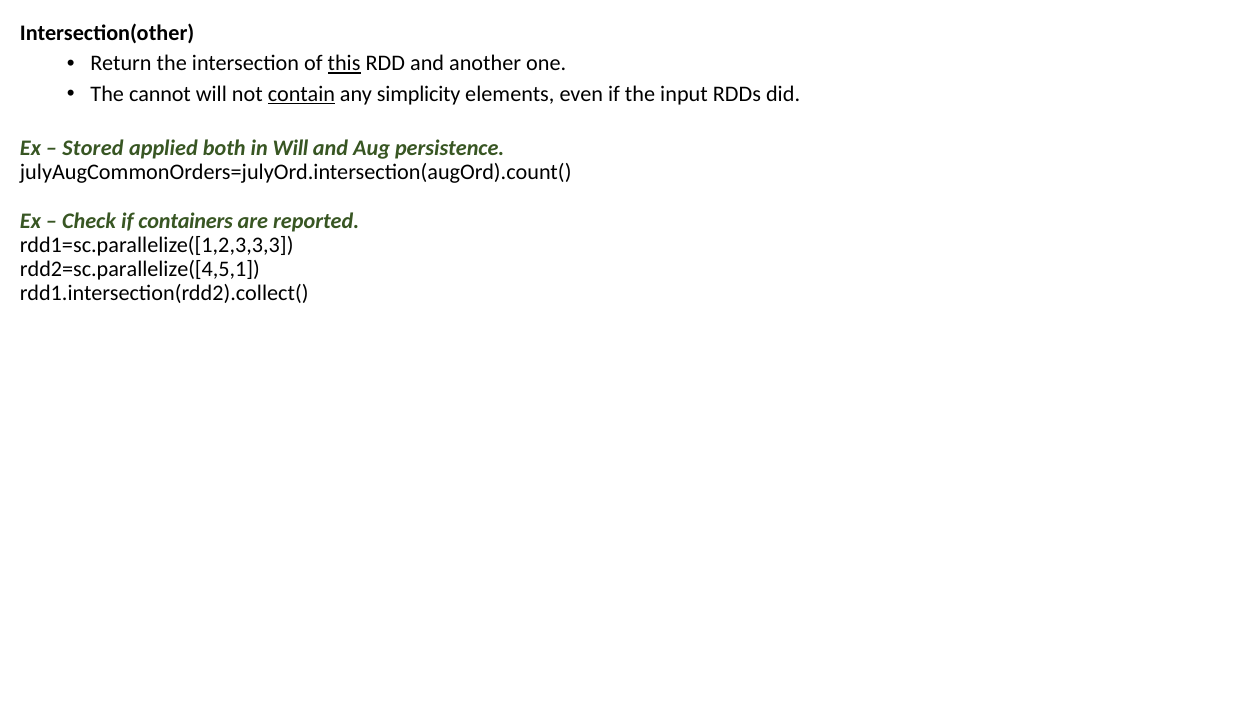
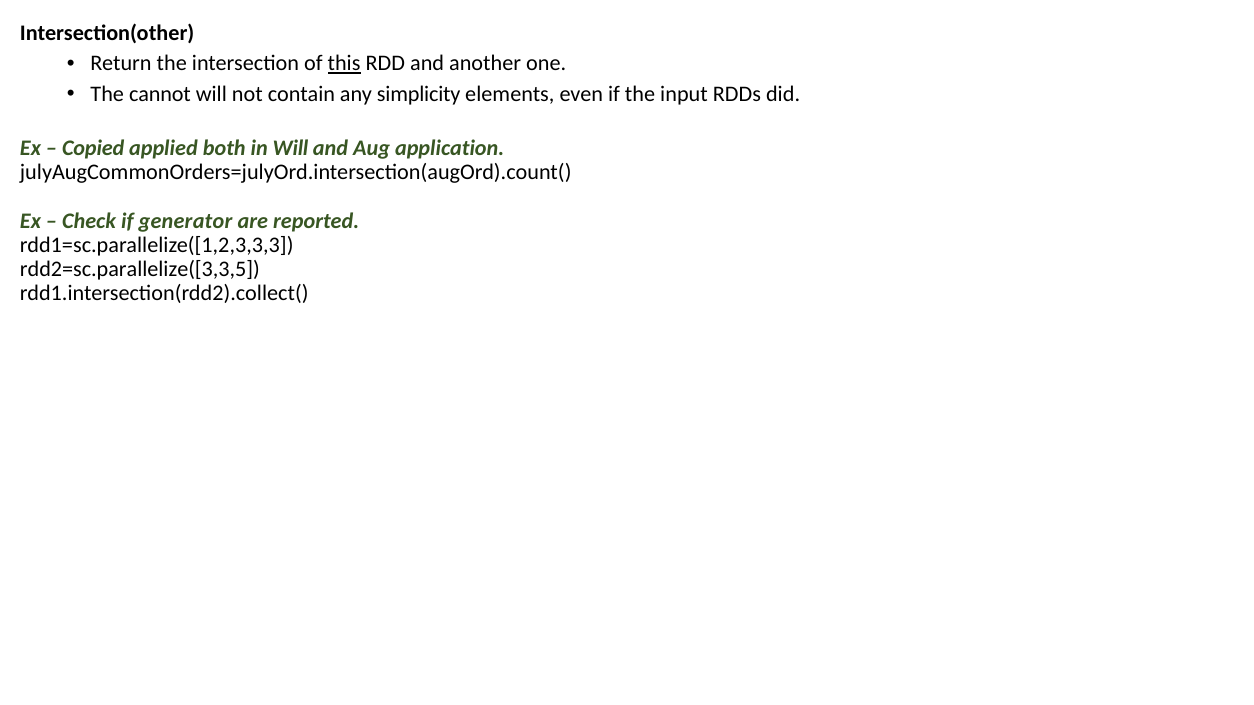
contain underline: present -> none
Stored: Stored -> Copied
persistence: persistence -> application
containers: containers -> generator
rdd2=sc.parallelize([4,5,1: rdd2=sc.parallelize([4,5,1 -> rdd2=sc.parallelize([3,3,5
